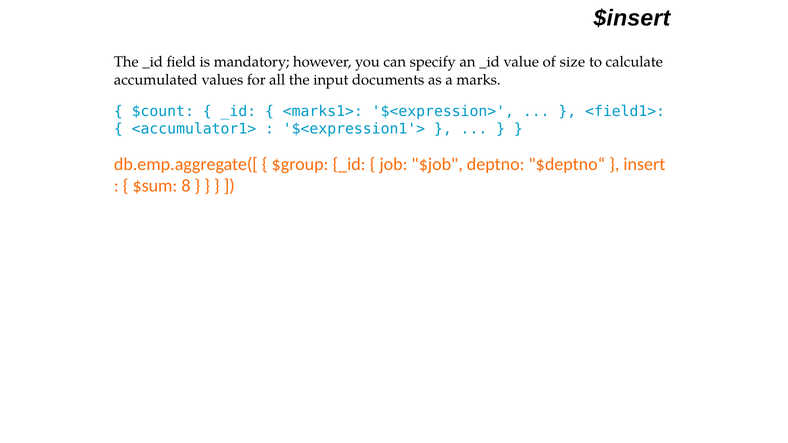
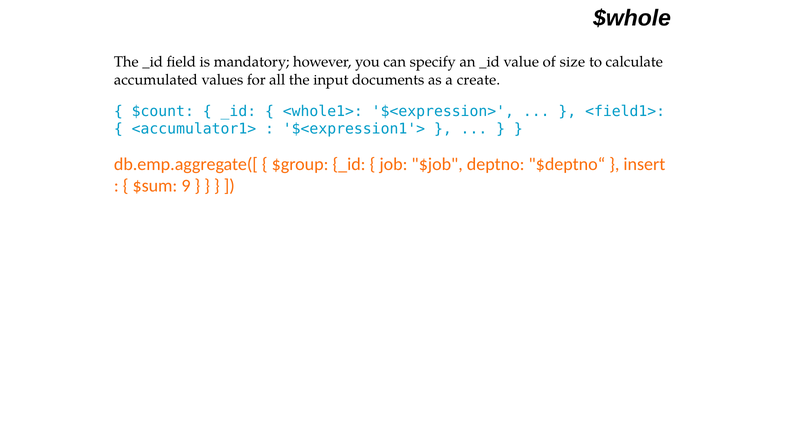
$insert: $insert -> $whole
marks: marks -> create
<marks1>: <marks1> -> <whole1>
8: 8 -> 9
